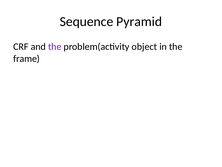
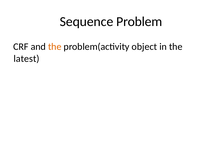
Pyramid: Pyramid -> Problem
the at (55, 47) colour: purple -> orange
frame: frame -> latest
